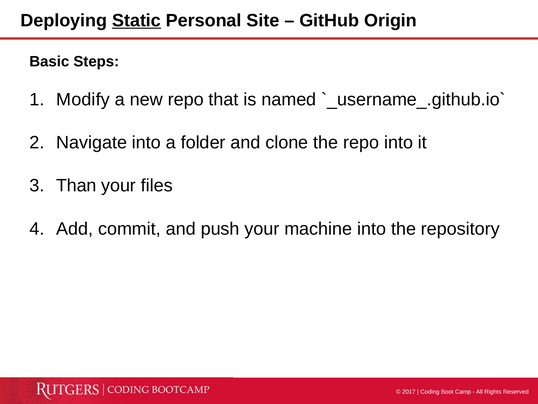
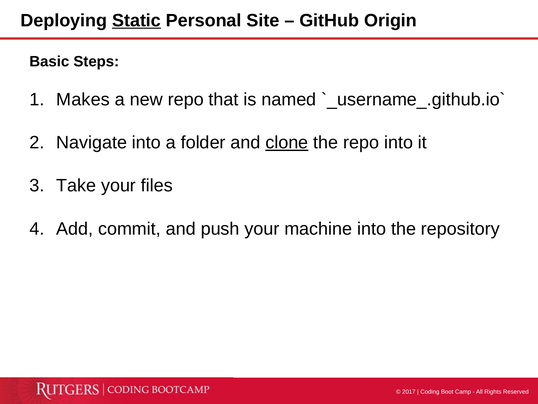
Modify: Modify -> Makes
clone underline: none -> present
Than: Than -> Take
